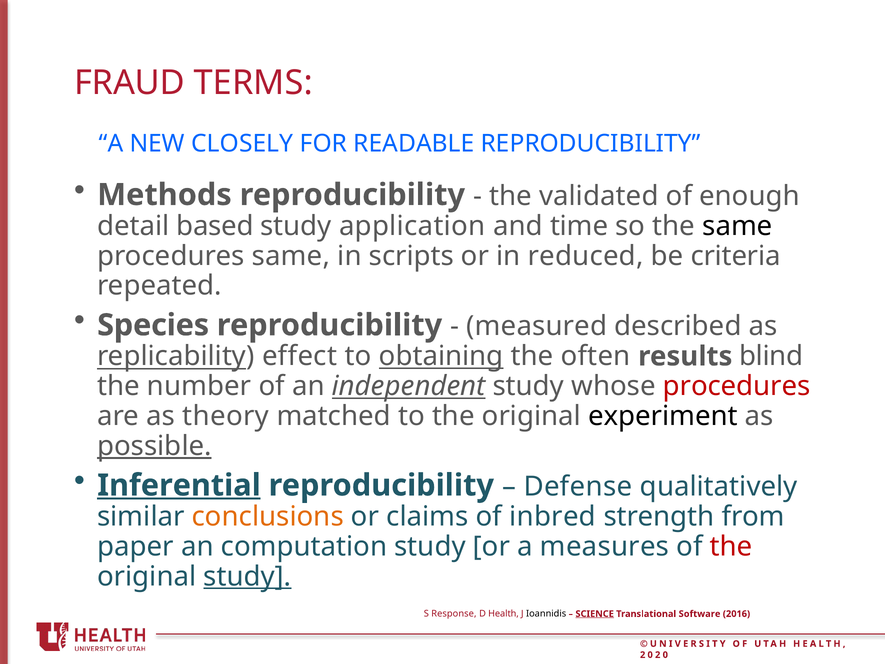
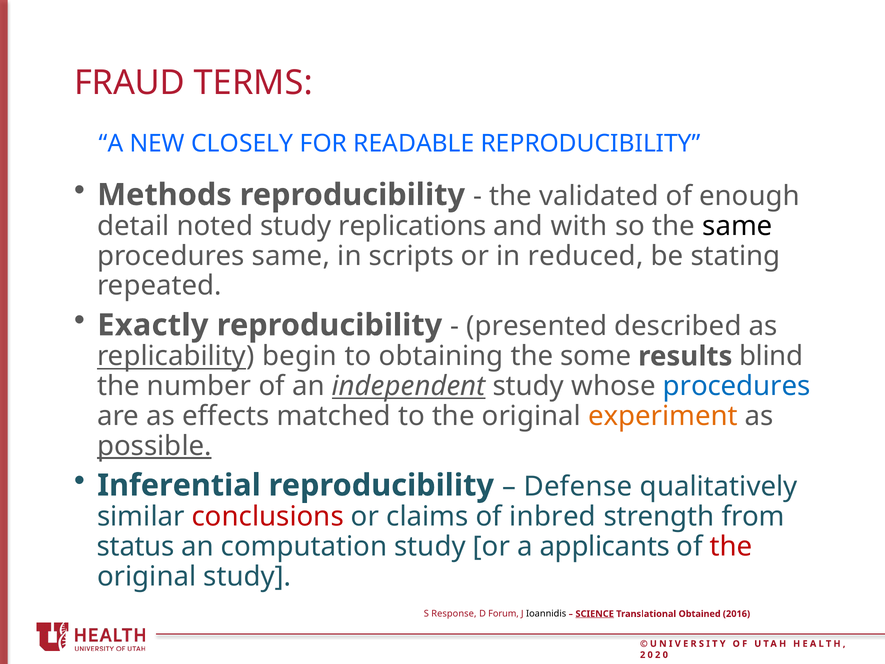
based: based -> noted
application: application -> replications
time: time -> with
criteria: criteria -> stating
Species: Species -> Exactly
measured: measured -> presented
effect: effect -> begin
obtaining underline: present -> none
often: often -> some
procedures at (737, 386) colour: red -> blue
theory: theory -> effects
experiment colour: black -> orange
Inferential underline: present -> none
conclusions colour: orange -> red
paper: paper -> status
measures: measures -> applicants
study at (247, 576) underline: present -> none
D Health: Health -> Forum
Software: Software -> Obtained
